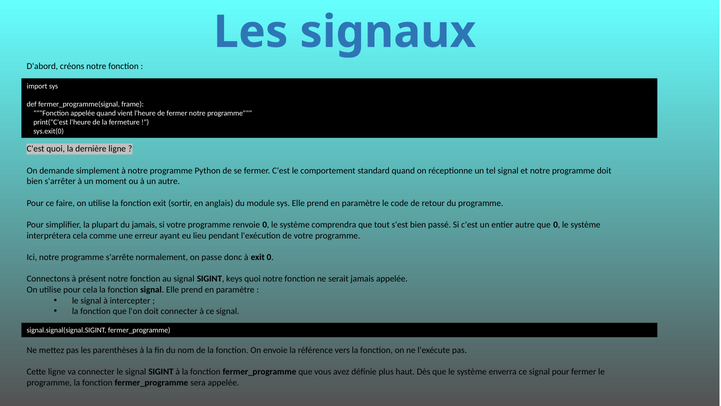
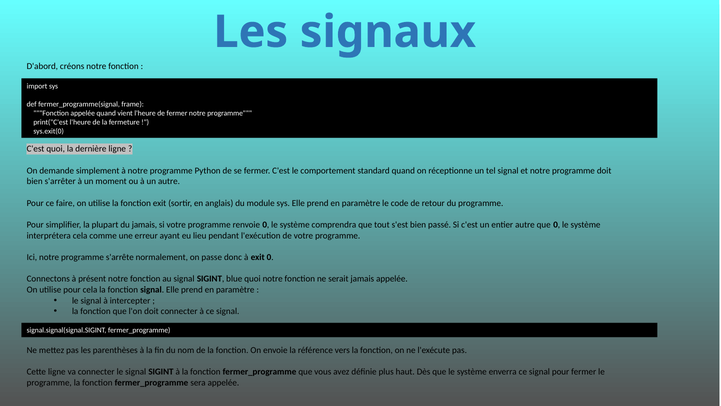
keys: keys -> blue
